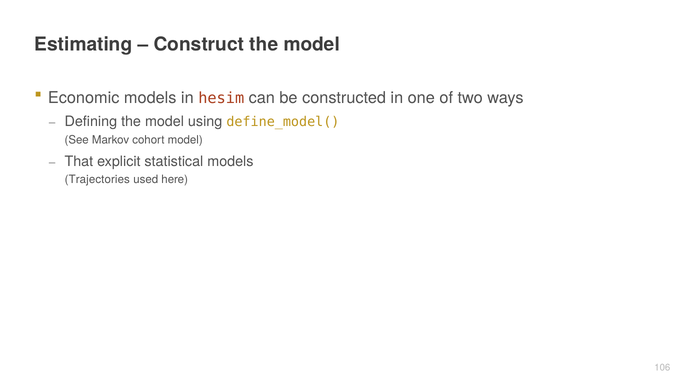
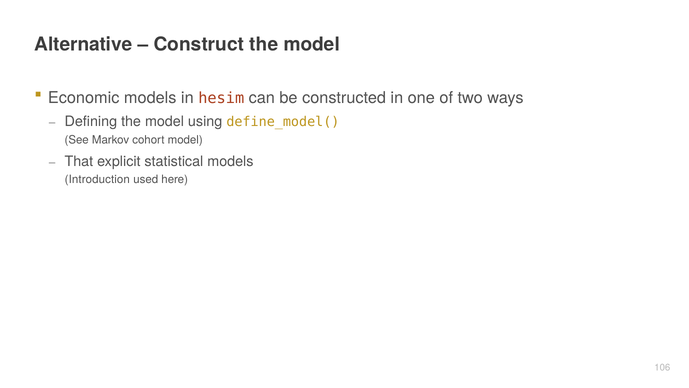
Estimating: Estimating -> Alternative
Trajectories: Trajectories -> Introduction
